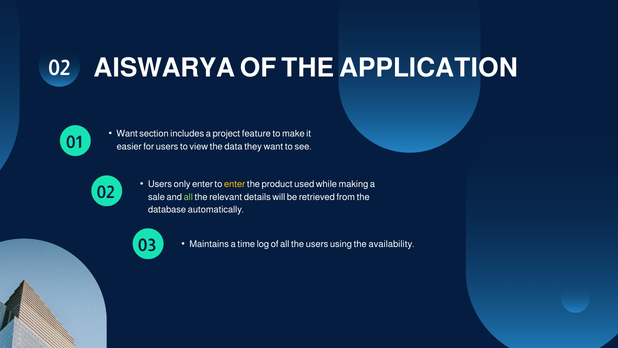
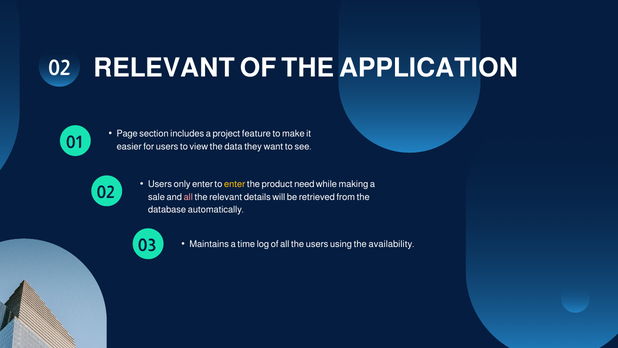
AISWARYA at (164, 68): AISWARYA -> RELEVANT
Want at (127, 134): Want -> Page
used: used -> need
all at (188, 197) colour: light green -> pink
